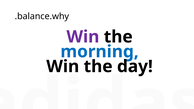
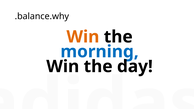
Win at (83, 37) colour: purple -> orange
